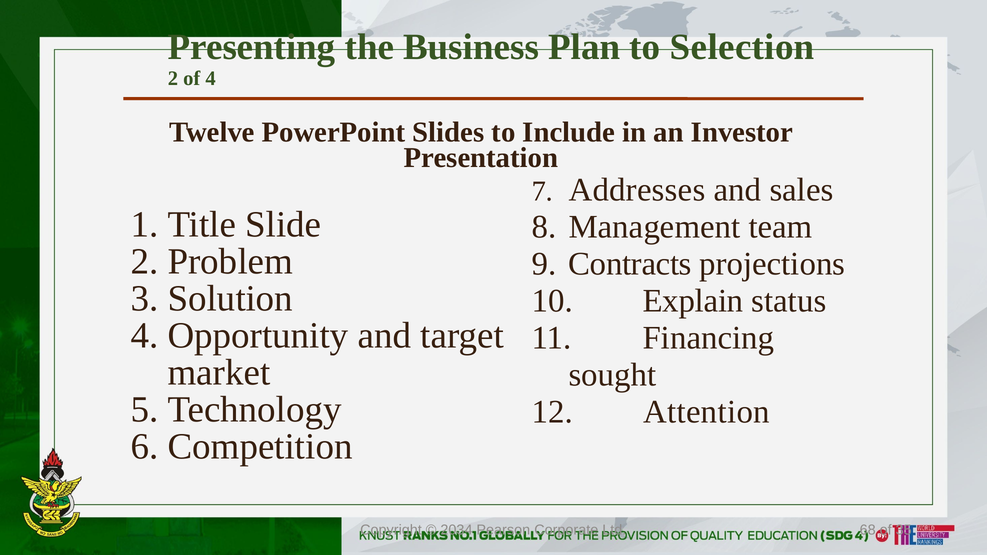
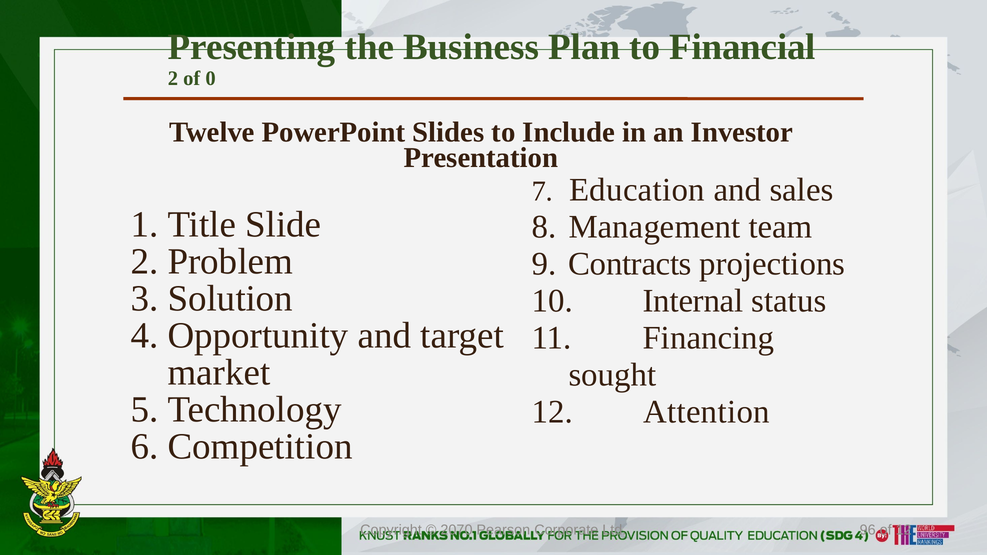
Selection: Selection -> Financial
4: 4 -> 0
Addresses: Addresses -> Education
Explain: Explain -> Internal
2034: 2034 -> 2070
68: 68 -> 96
of 35: 35 -> 12
